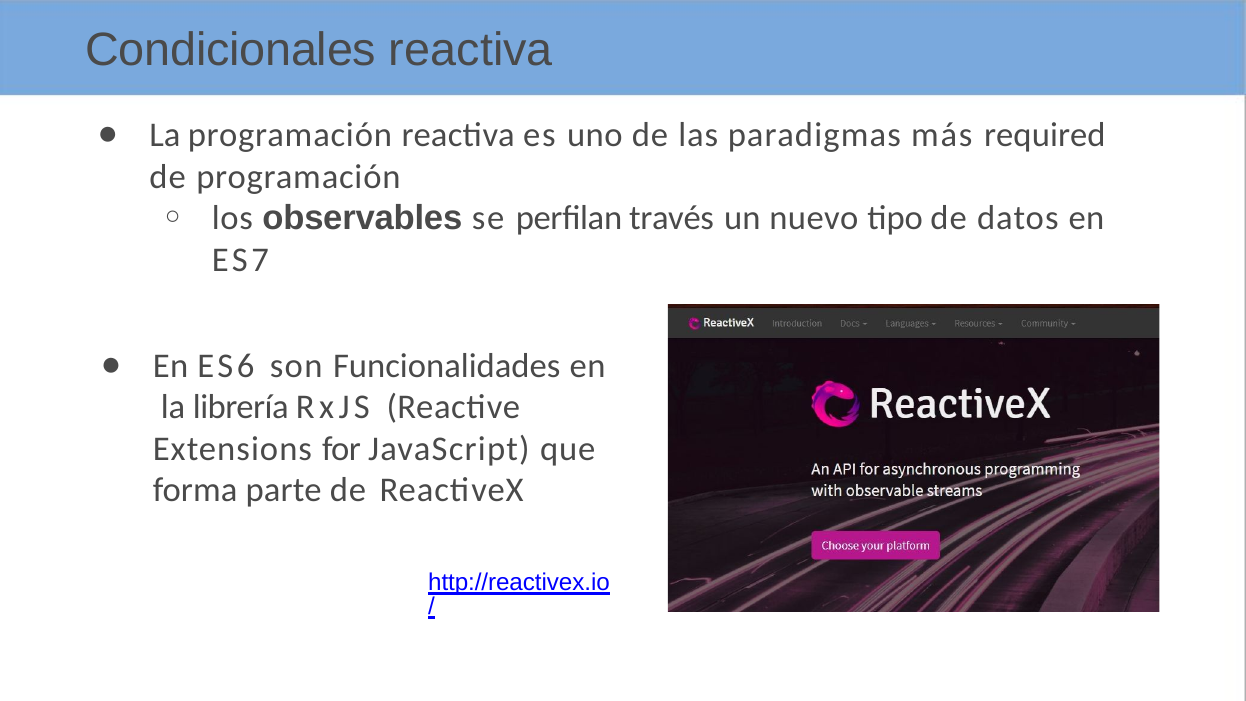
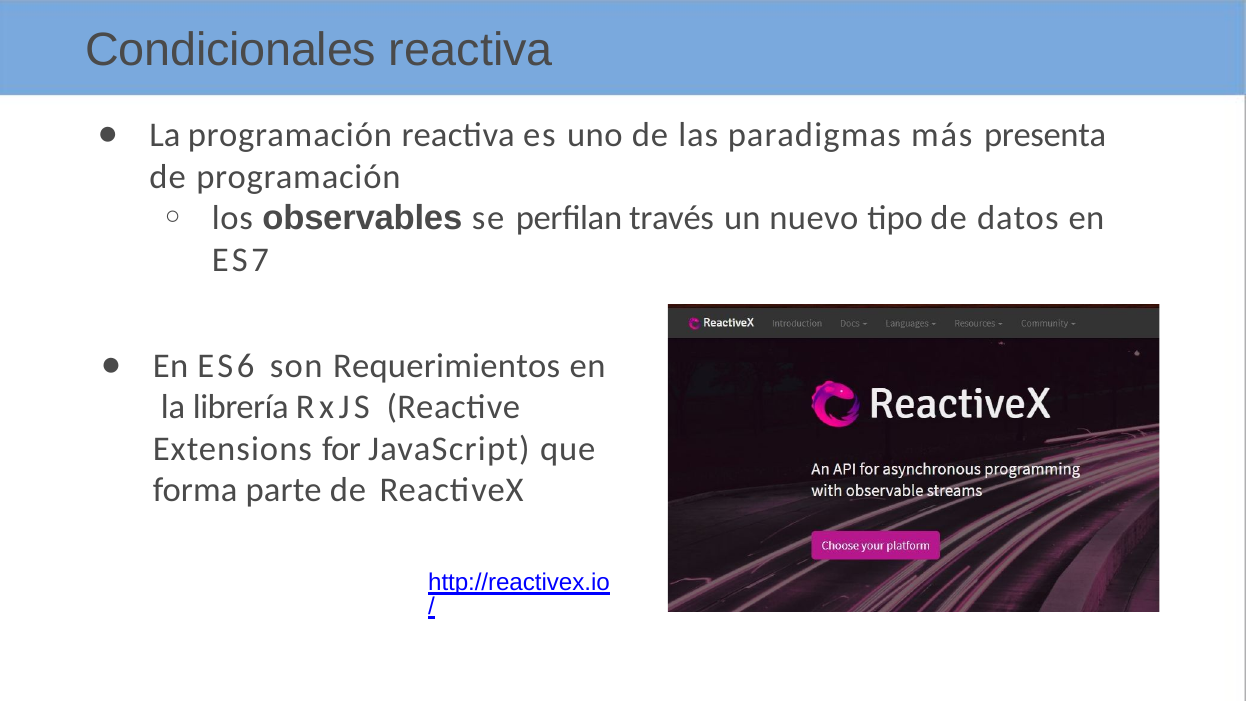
required: required -> presenta
Funcionalidades: Funcionalidades -> Requerimientos
